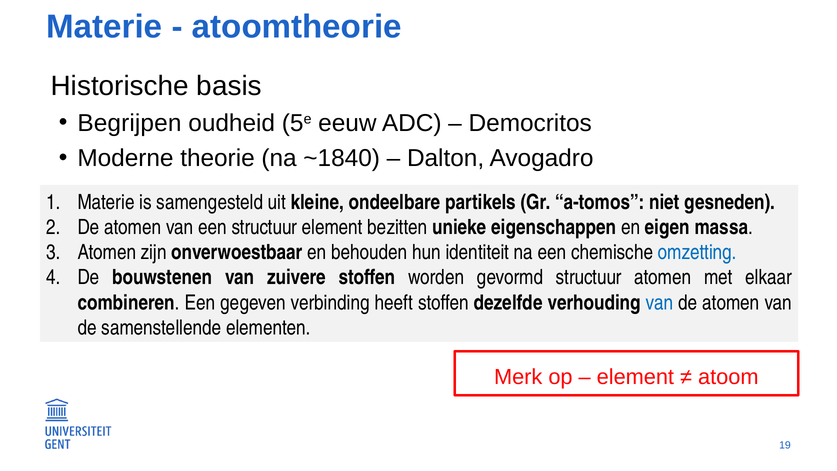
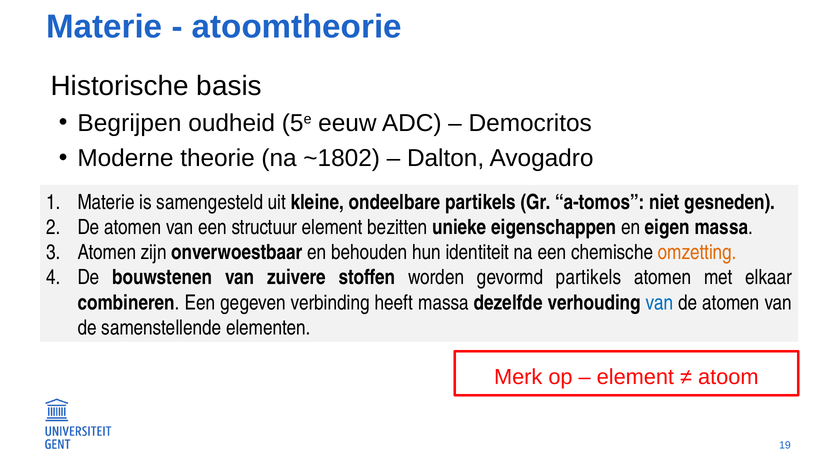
~1840: ~1840 -> ~1802
omzetting colour: blue -> orange
gevormd structuur: structuur -> partikels
heeft stoffen: stoffen -> massa
